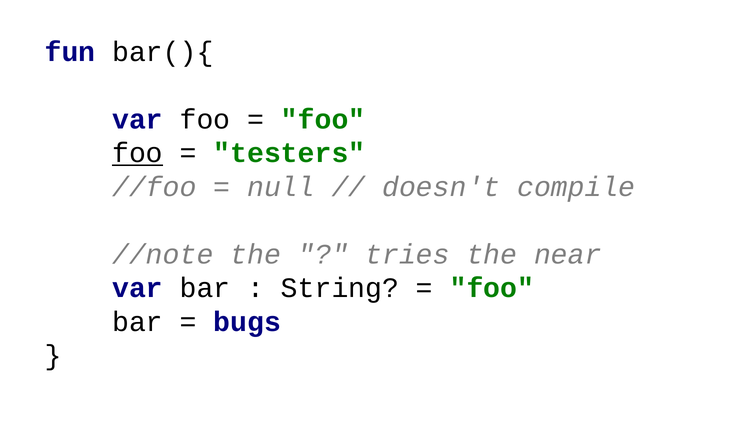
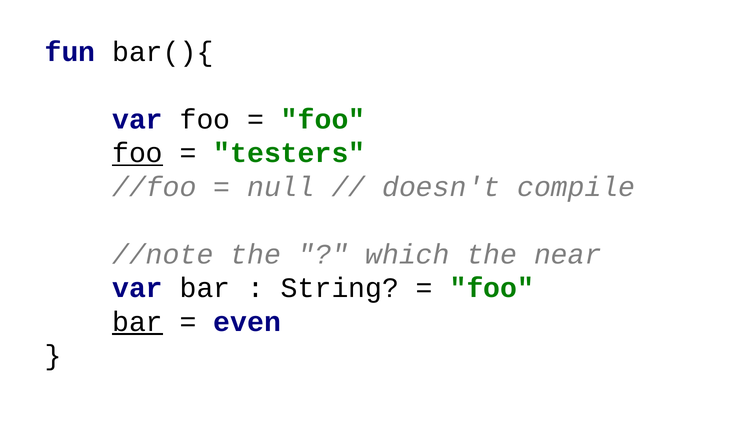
tries: tries -> which
bar at (137, 322) underline: none -> present
bugs: bugs -> even
